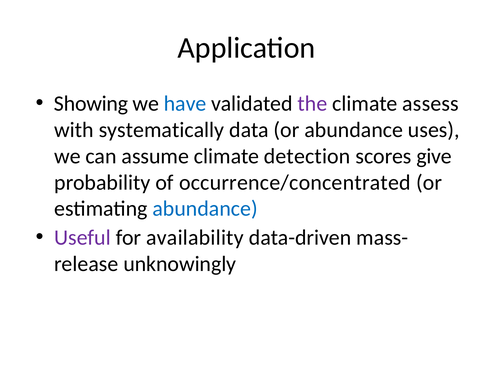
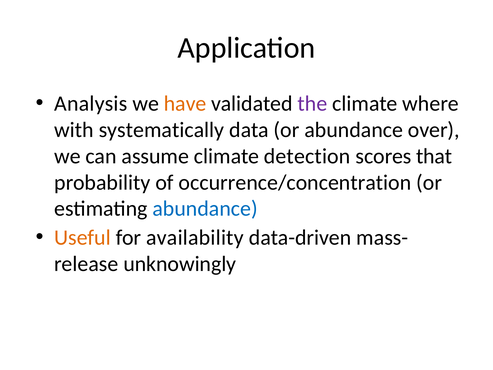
Showing: Showing -> Analysis
have colour: blue -> orange
assess: assess -> where
uses: uses -> over
give: give -> that
occurrence/concentrated: occurrence/concentrated -> occurrence/concentration
Useful colour: purple -> orange
